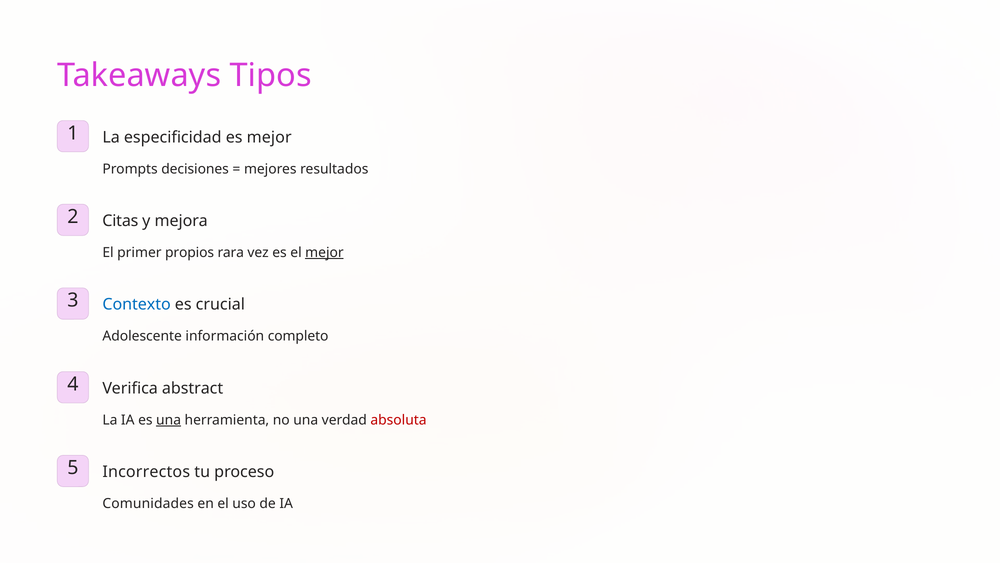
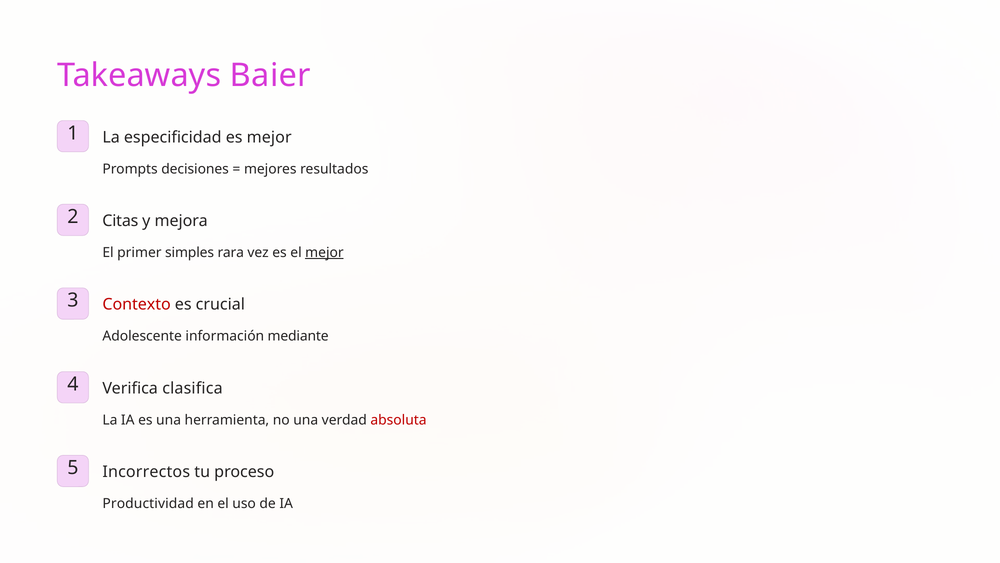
Tipos: Tipos -> Baier
propios: propios -> simples
Contexto colour: blue -> red
completo: completo -> mediante
abstract: abstract -> clasifica
una at (169, 420) underline: present -> none
Comunidades: Comunidades -> Productividad
